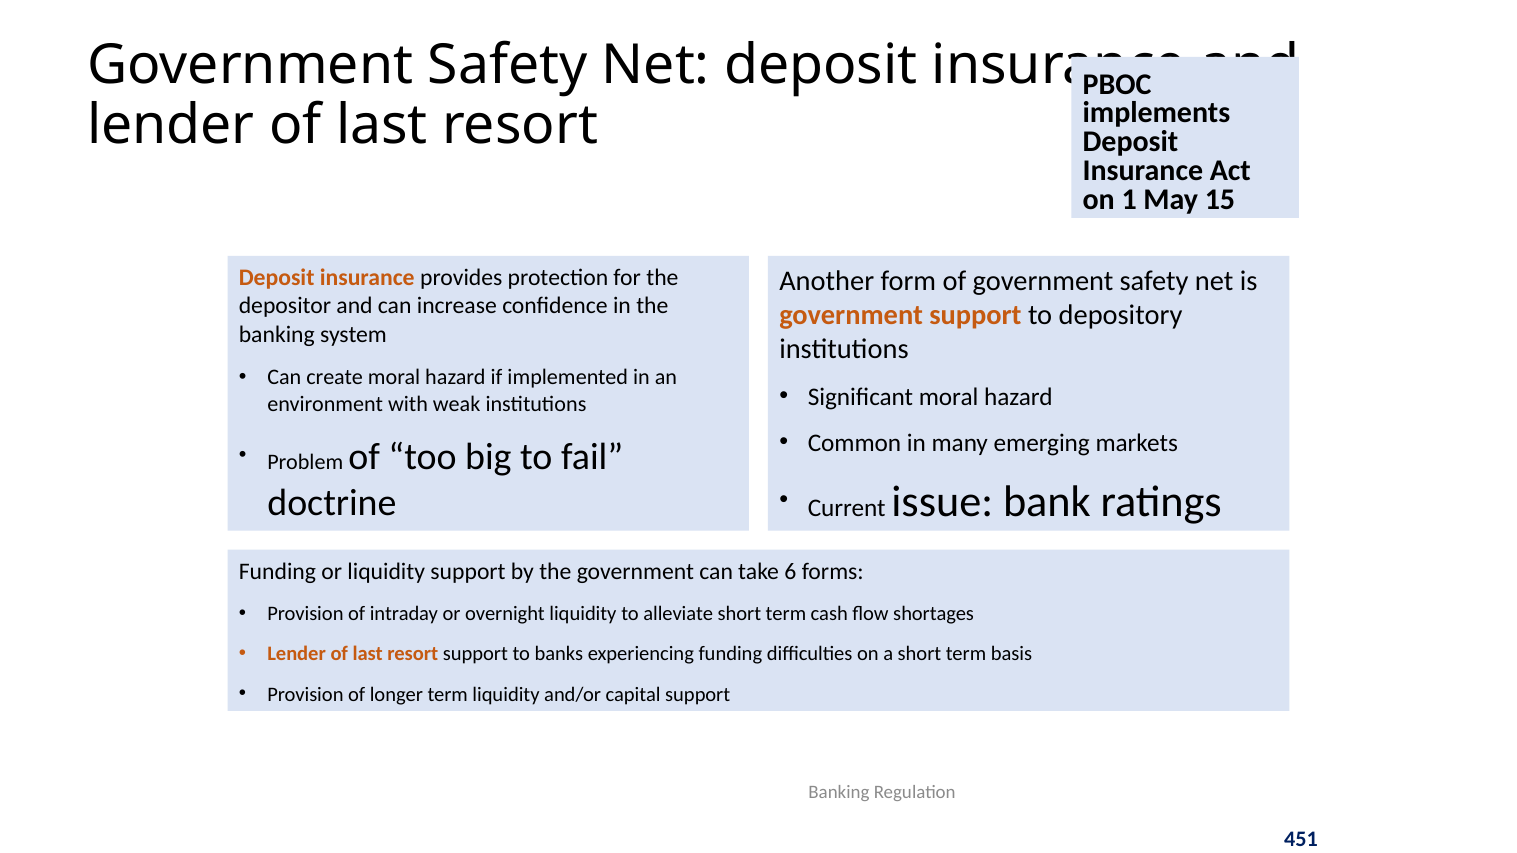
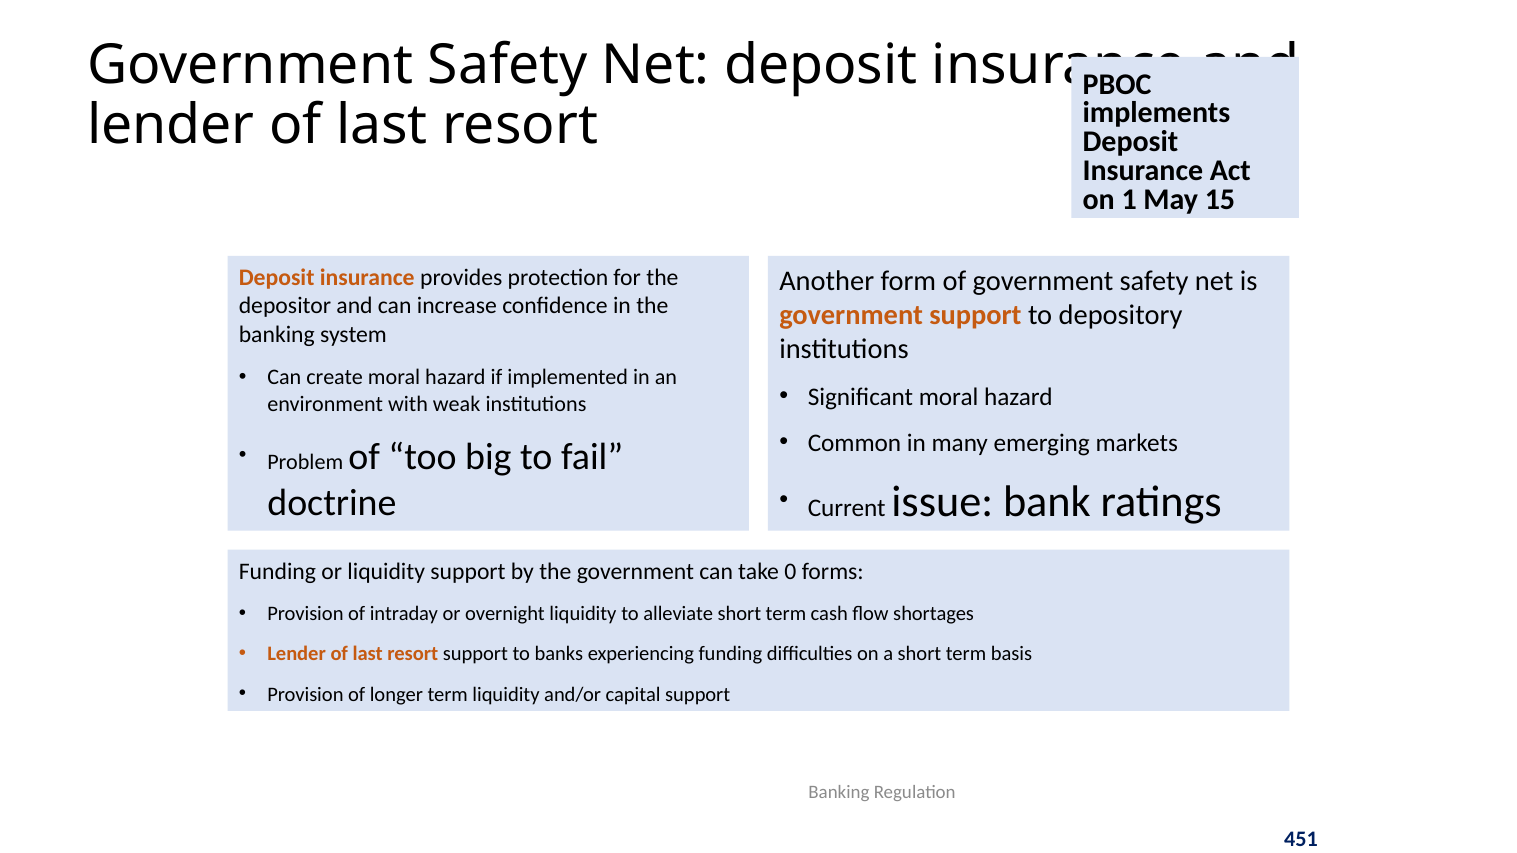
6: 6 -> 0
